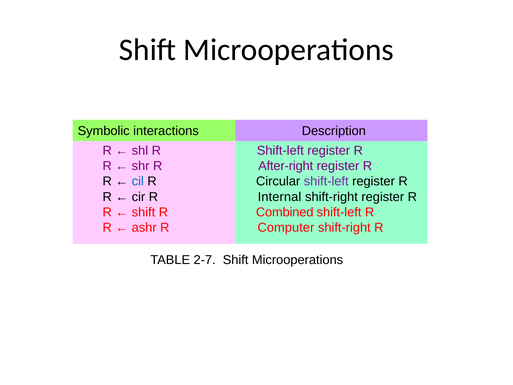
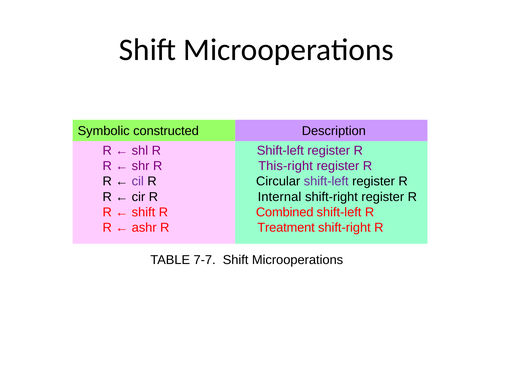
interactions: interactions -> constructed
After-right: After-right -> This-right
cil colour: blue -> purple
Computer: Computer -> Treatment
2-7: 2-7 -> 7-7
